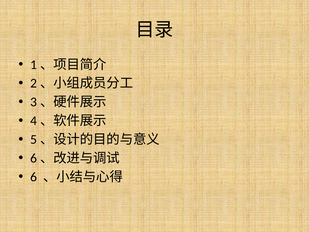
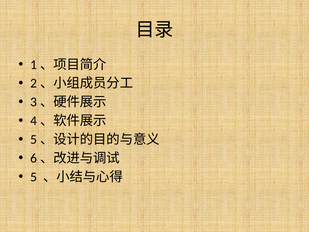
6: 6 -> 5
